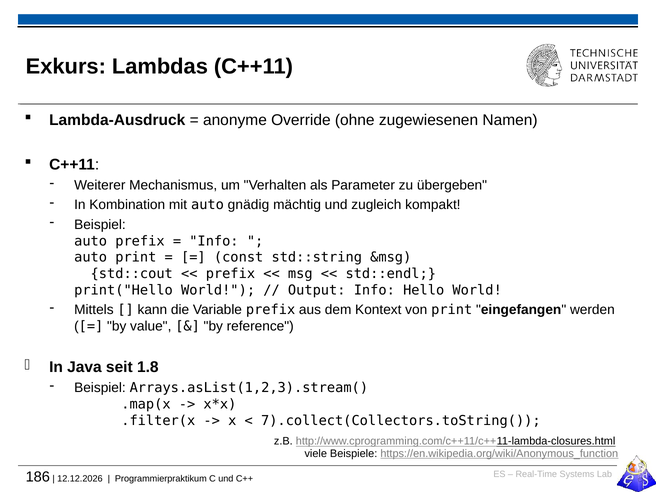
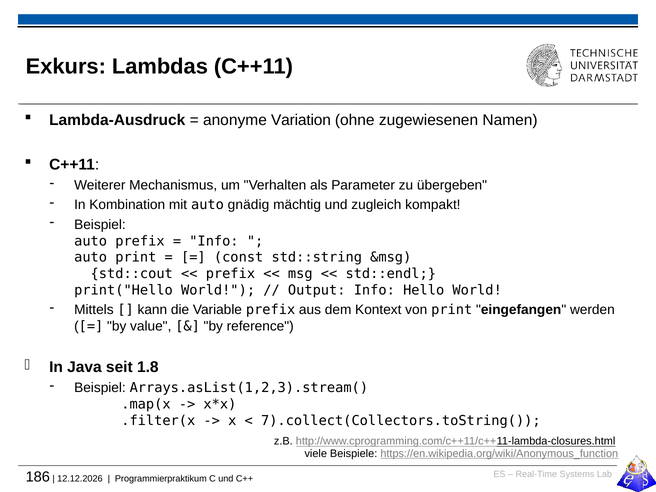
Override: Override -> Variation
